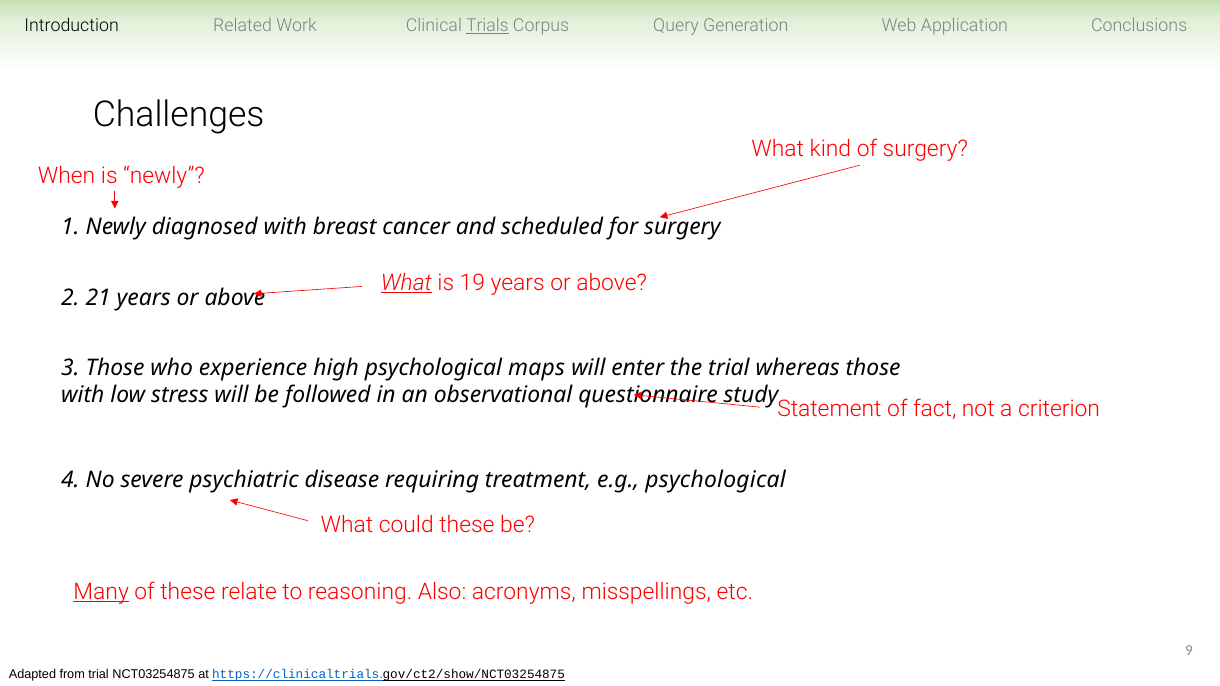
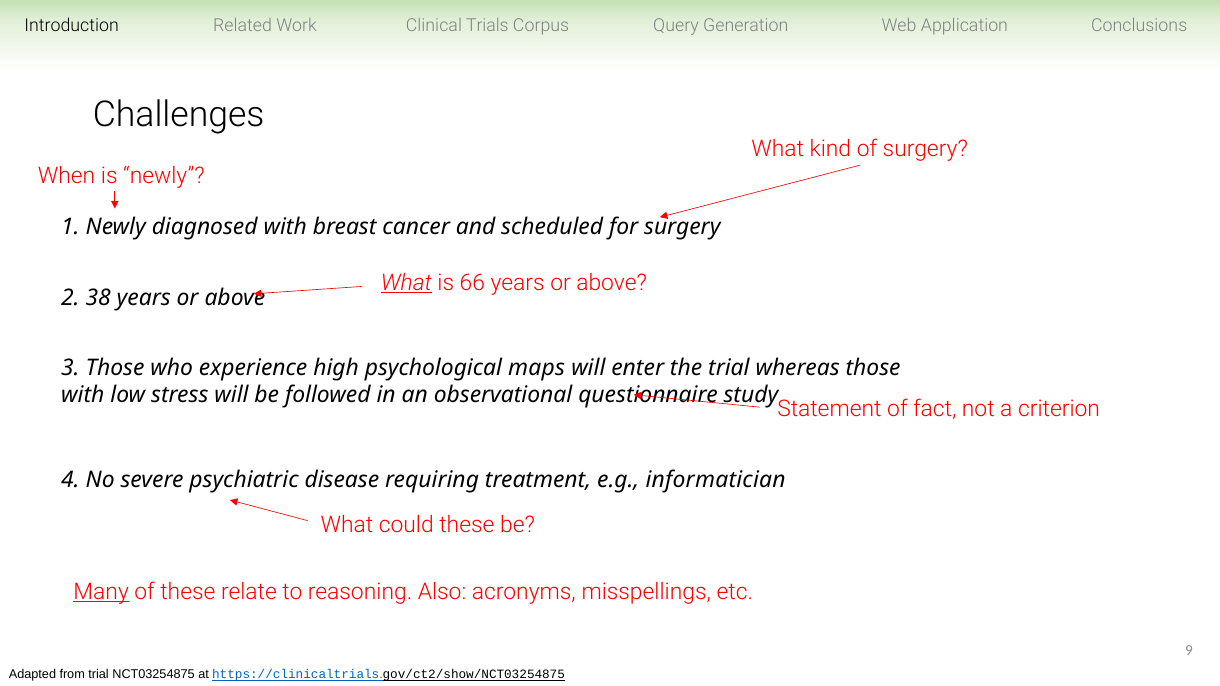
Trials underline: present -> none
19: 19 -> 66
21: 21 -> 38
e.g psychological: psychological -> informatician
